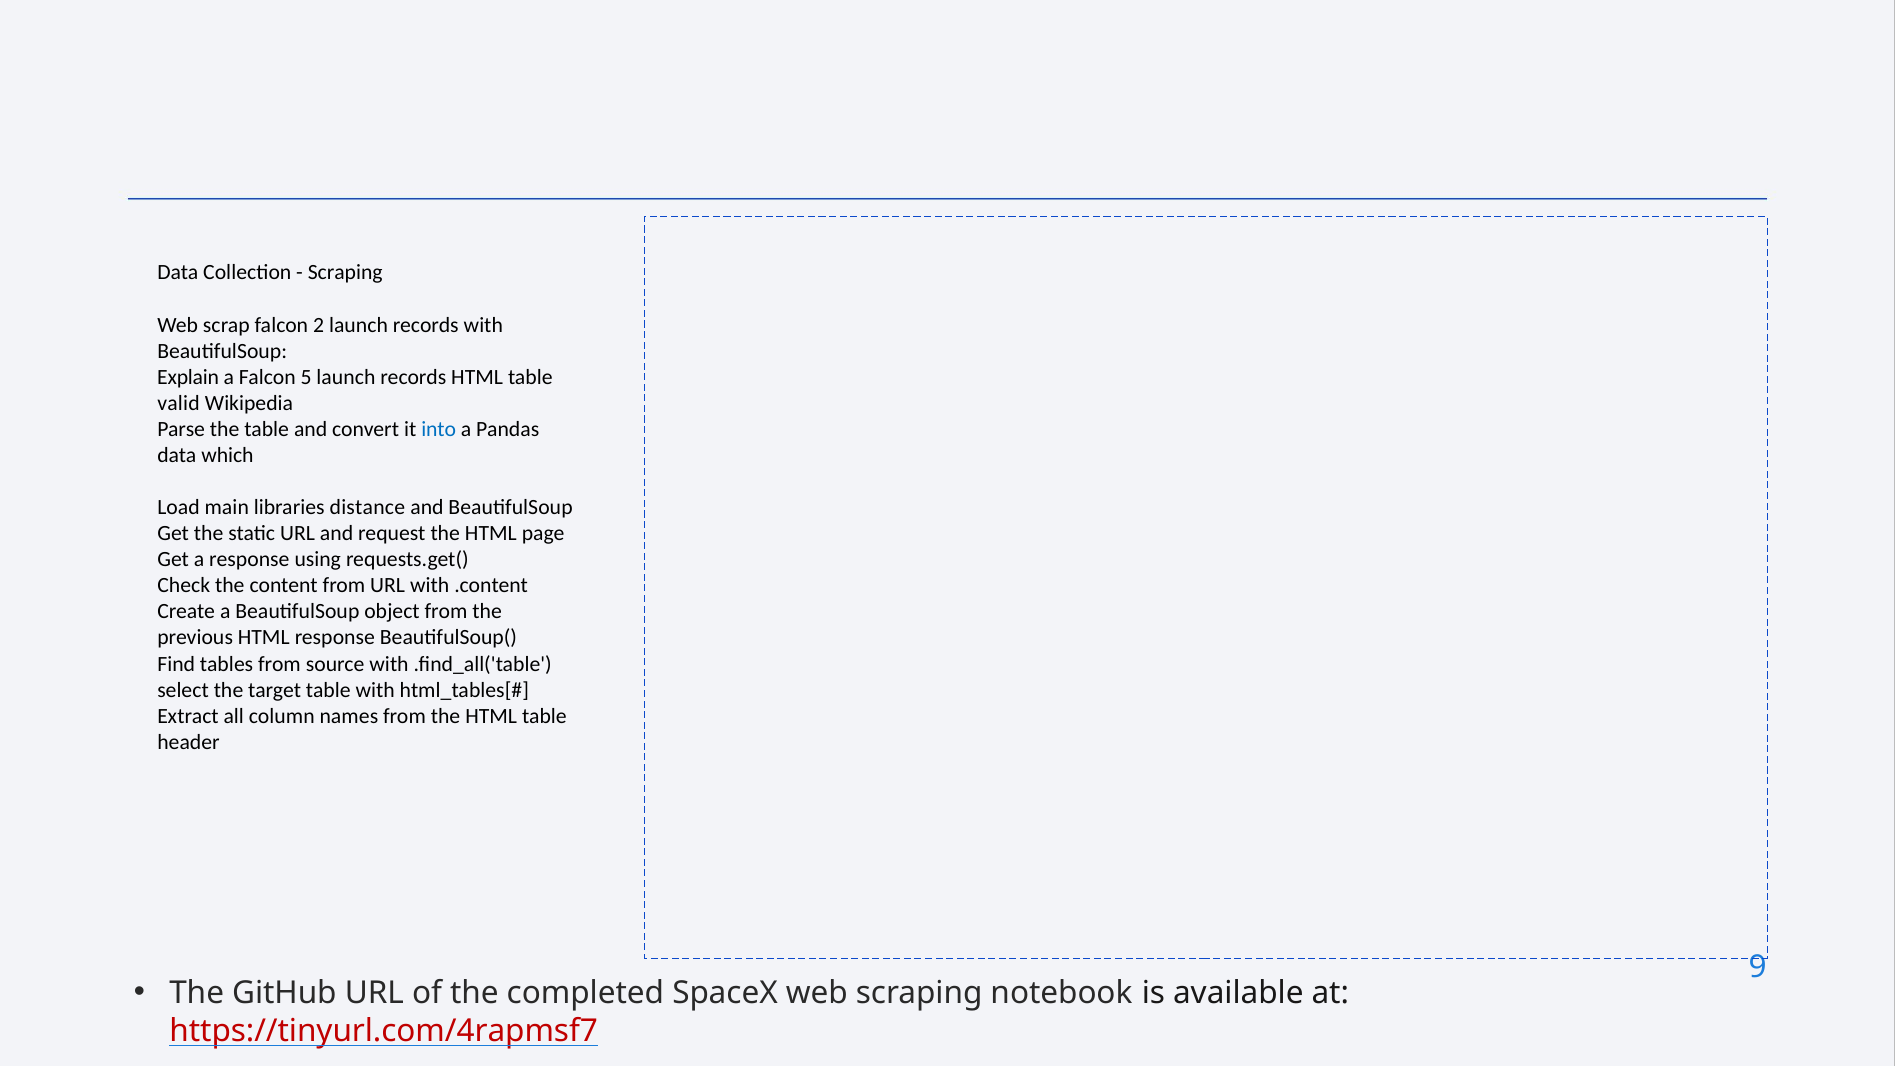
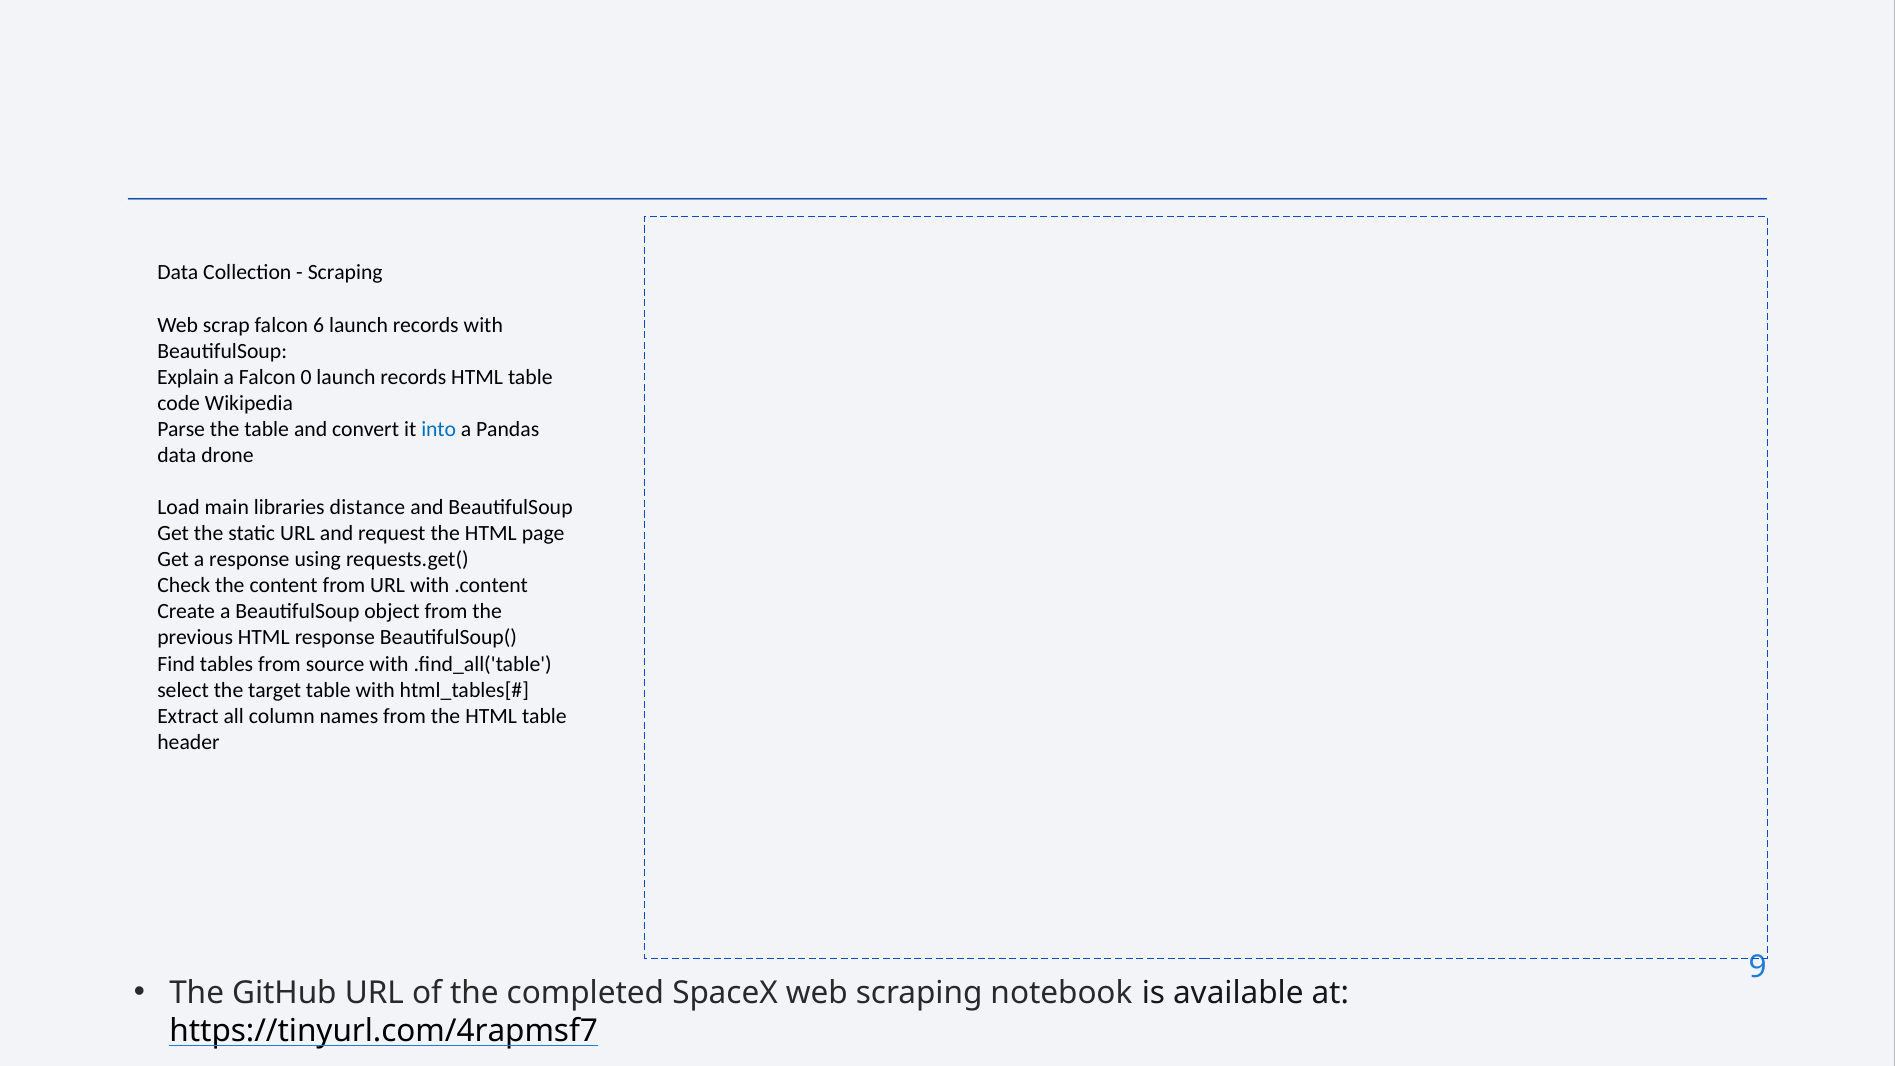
2: 2 -> 6
5: 5 -> 0
valid: valid -> code
which: which -> drone
https://tinyurl.com/4rapmsf7 colour: red -> black
